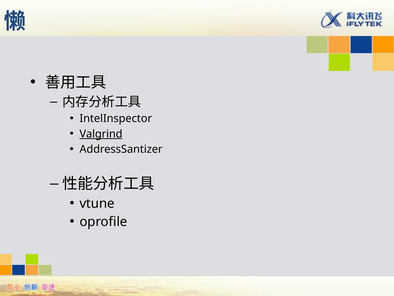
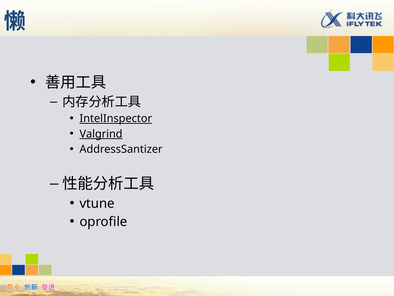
IntelInspector underline: none -> present
